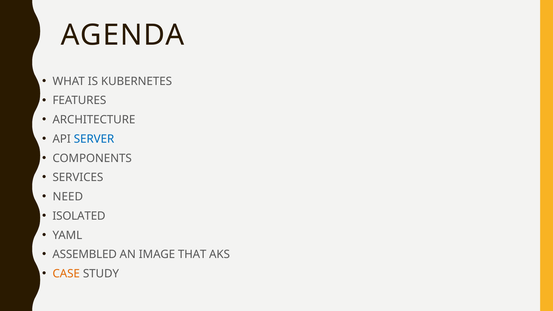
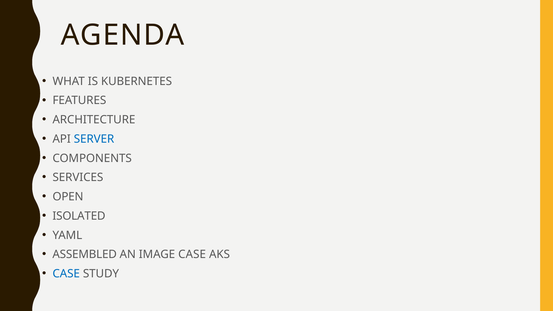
NEED: NEED -> OPEN
IMAGE THAT: THAT -> CASE
CASE at (66, 274) colour: orange -> blue
